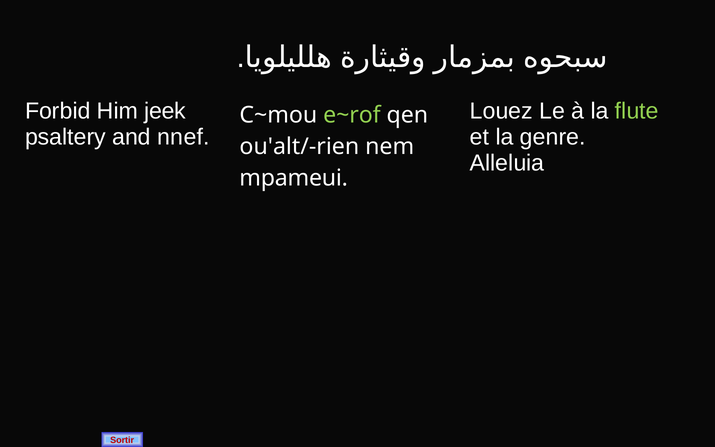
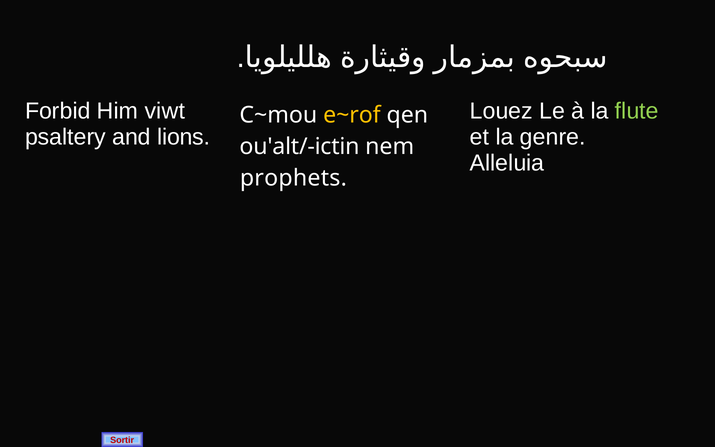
jeek: jeek -> viwt
e~rof colour: light green -> yellow
nnef: nnef -> lions
ou'alt/-rien: ou'alt/-rien -> ou'alt/-ictin
mpameui: mpameui -> prophets
